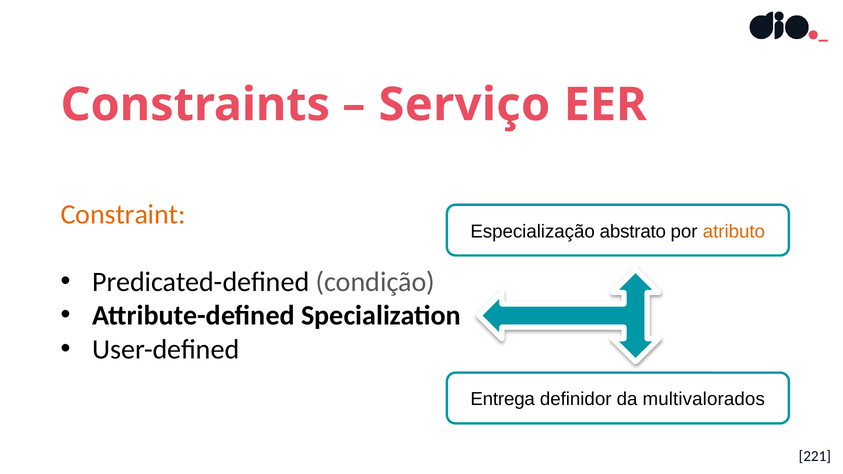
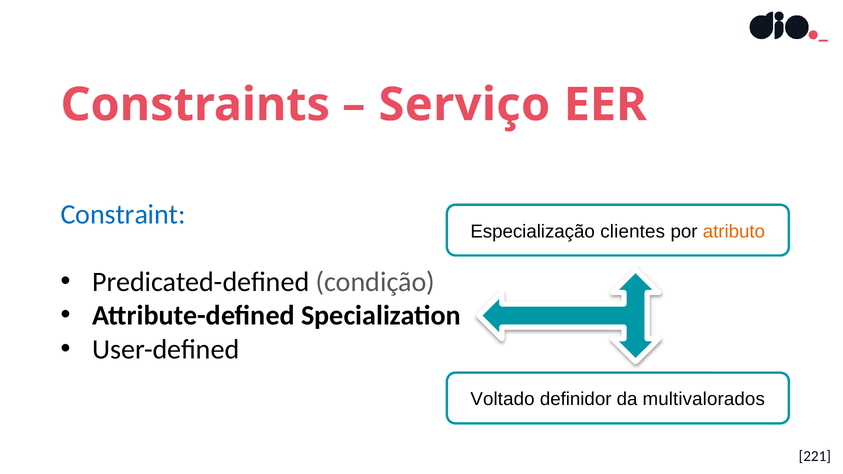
Constraint colour: orange -> blue
abstrato: abstrato -> clientes
Entrega: Entrega -> Voltado
